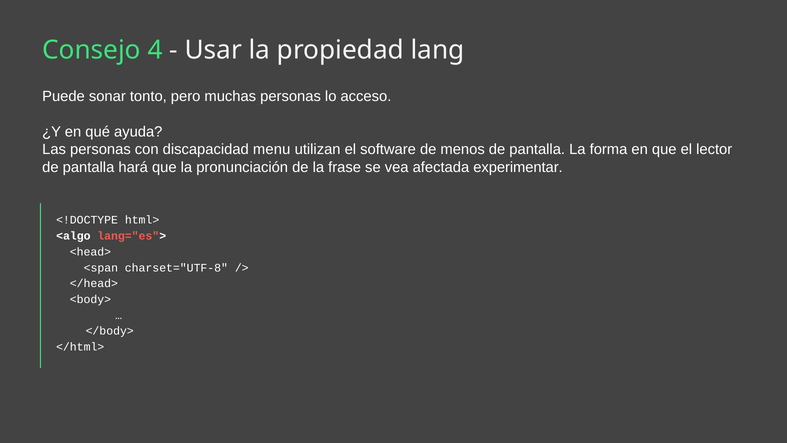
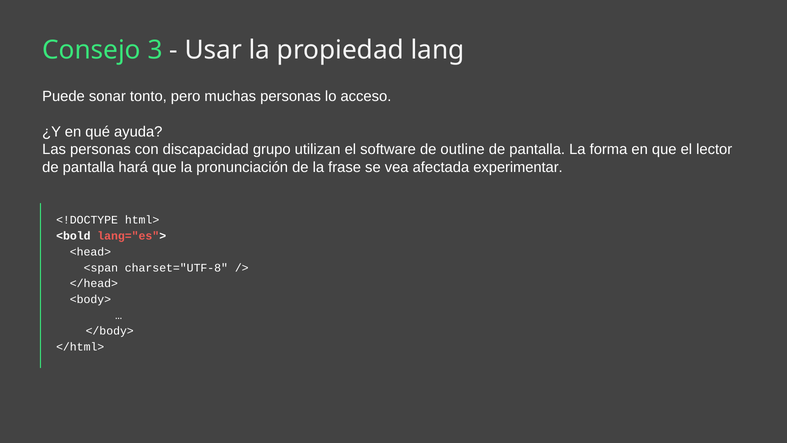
4: 4 -> 3
menu: menu -> grupo
menos: menos -> outline
<algo: <algo -> <bold
